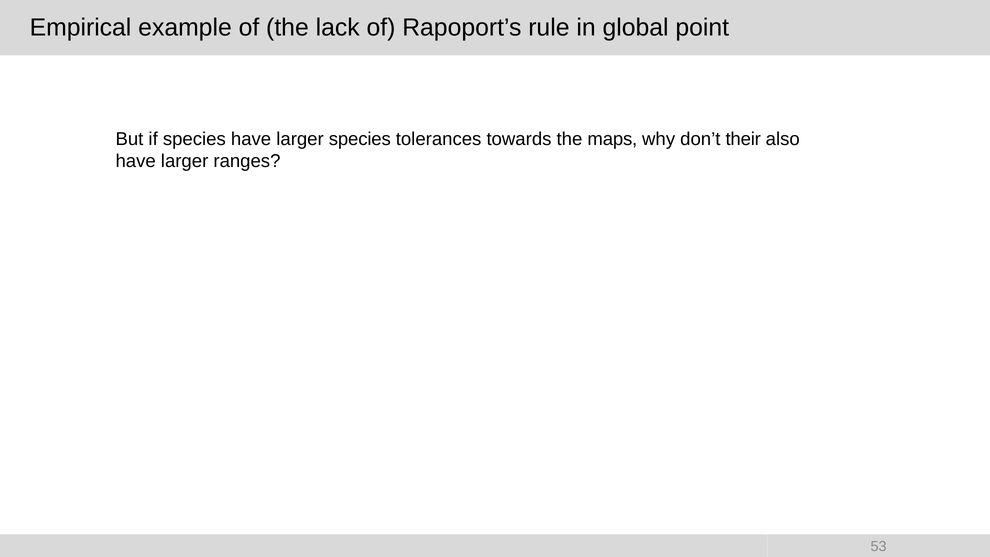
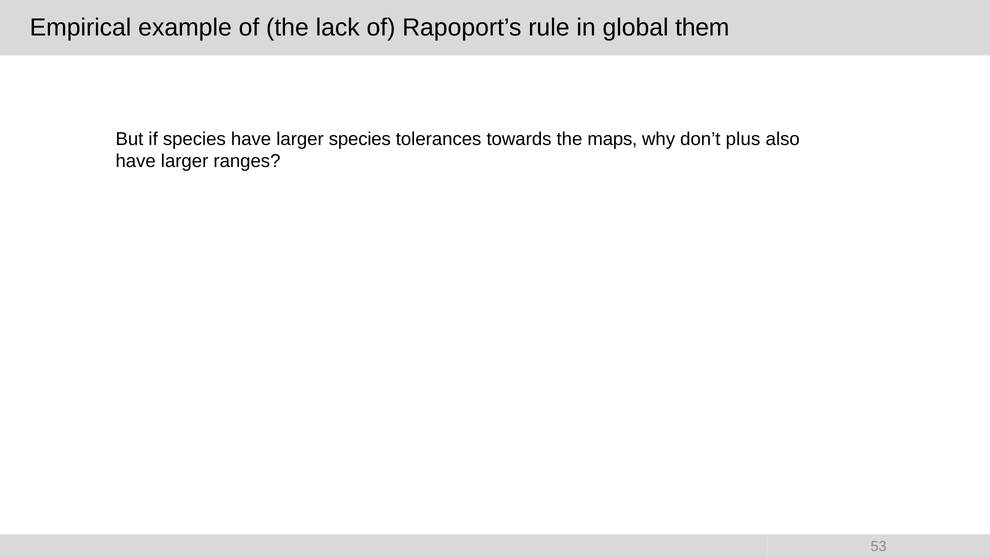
point: point -> them
their: their -> plus
